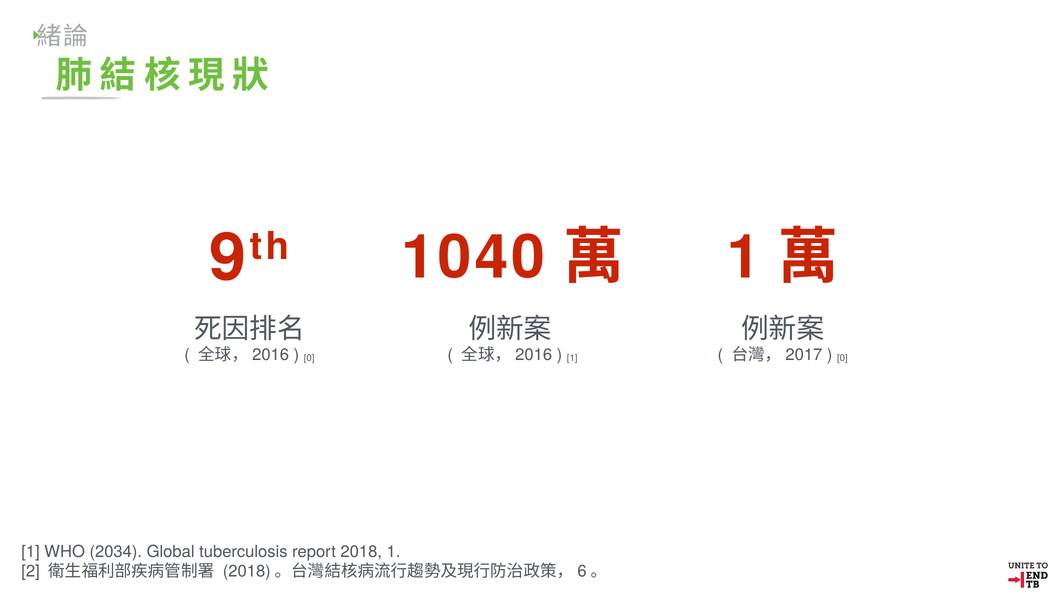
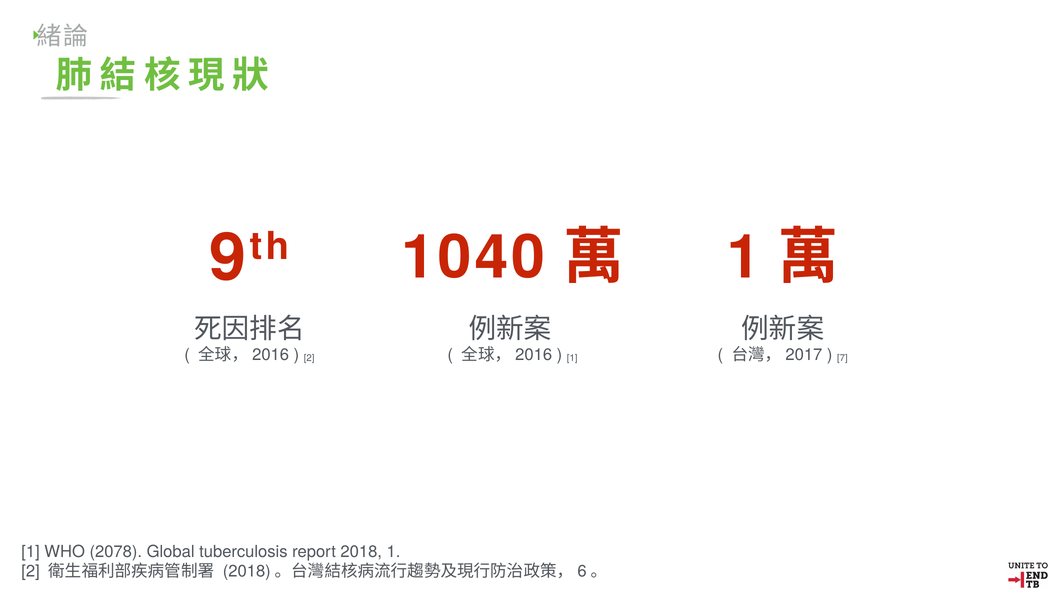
0 at (309, 358): 0 -> 2
0 at (842, 358): 0 -> 7
2034: 2034 -> 2078
